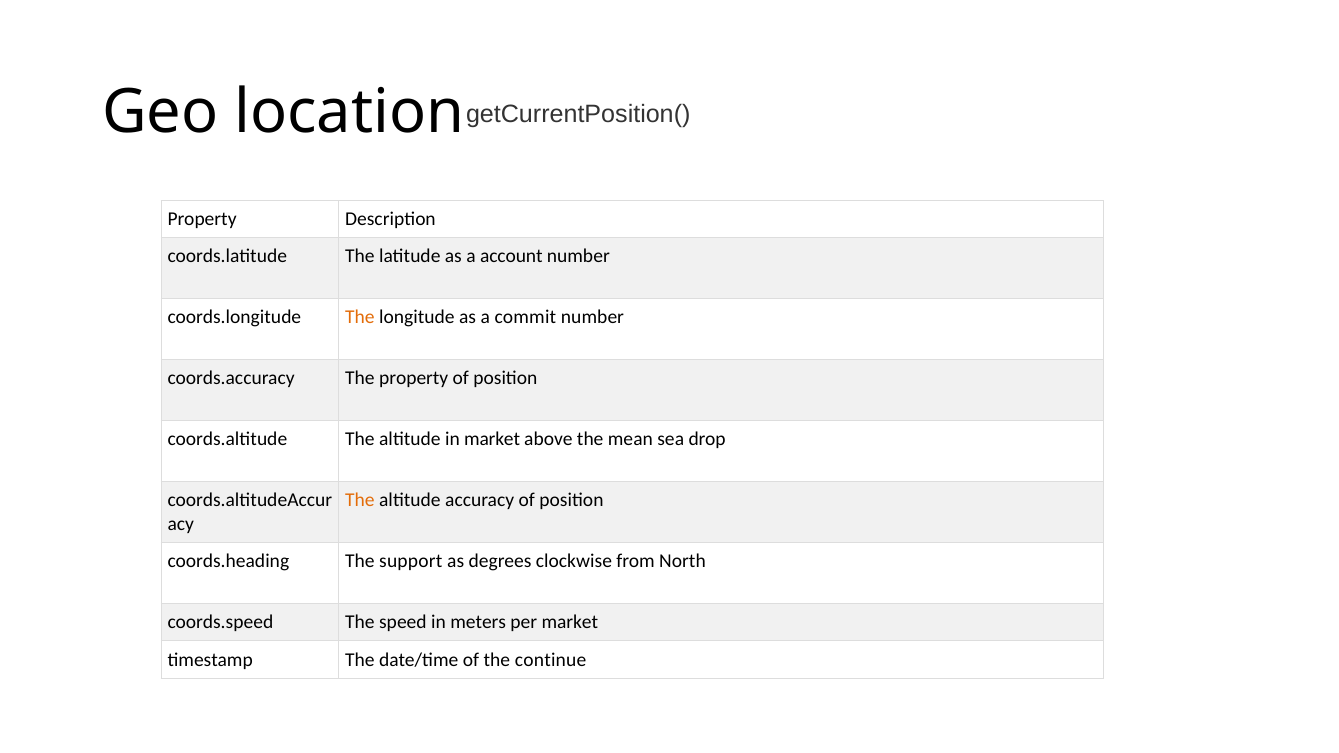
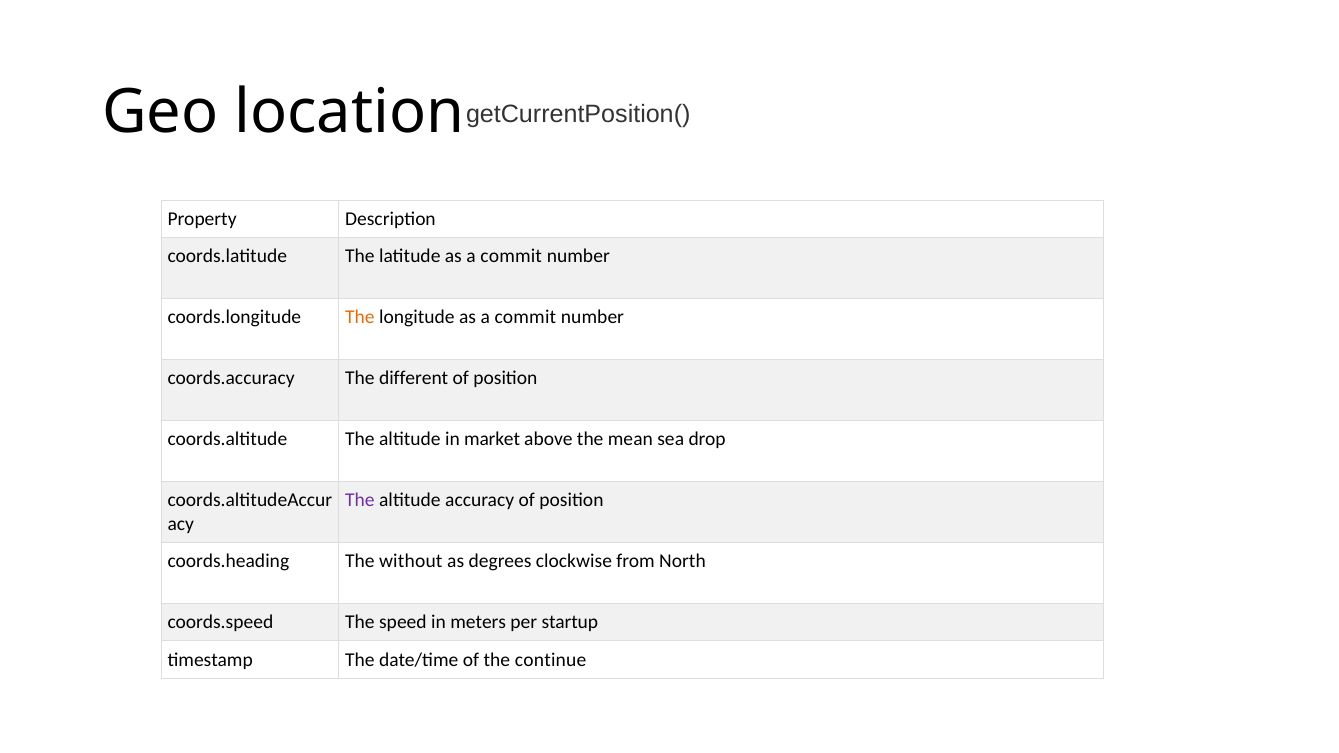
latitude as a account: account -> commit
The property: property -> different
The at (360, 501) colour: orange -> purple
support: support -> without
per market: market -> startup
